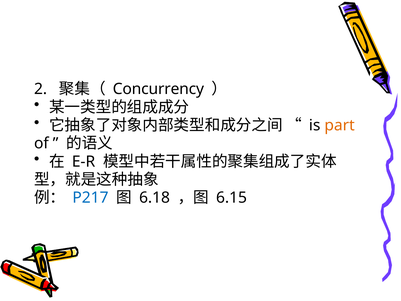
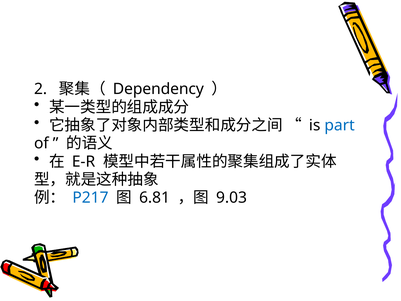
Concurrency: Concurrency -> Dependency
part colour: orange -> blue
6.18: 6.18 -> 6.81
6.15: 6.15 -> 9.03
